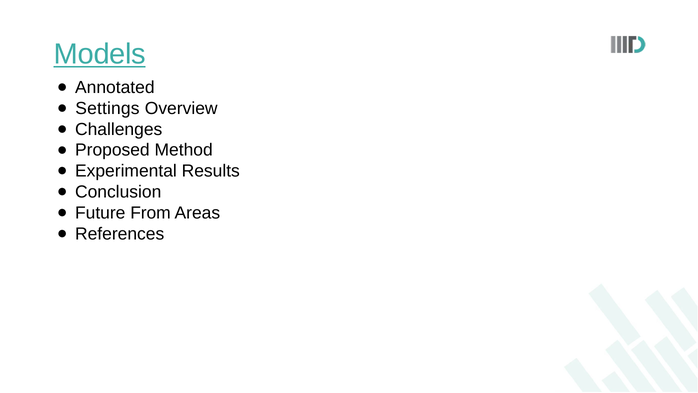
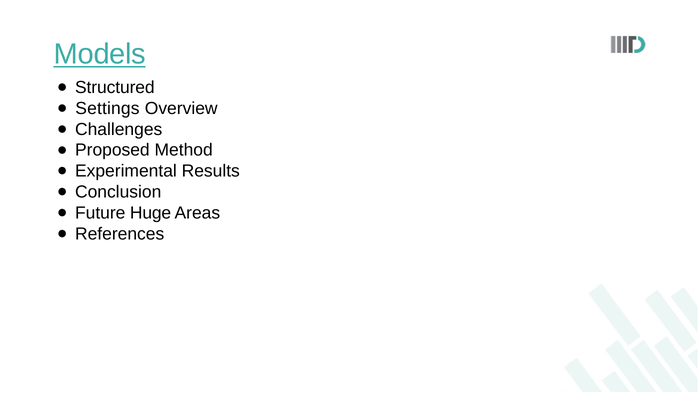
Annotated: Annotated -> Structured
From: From -> Huge
